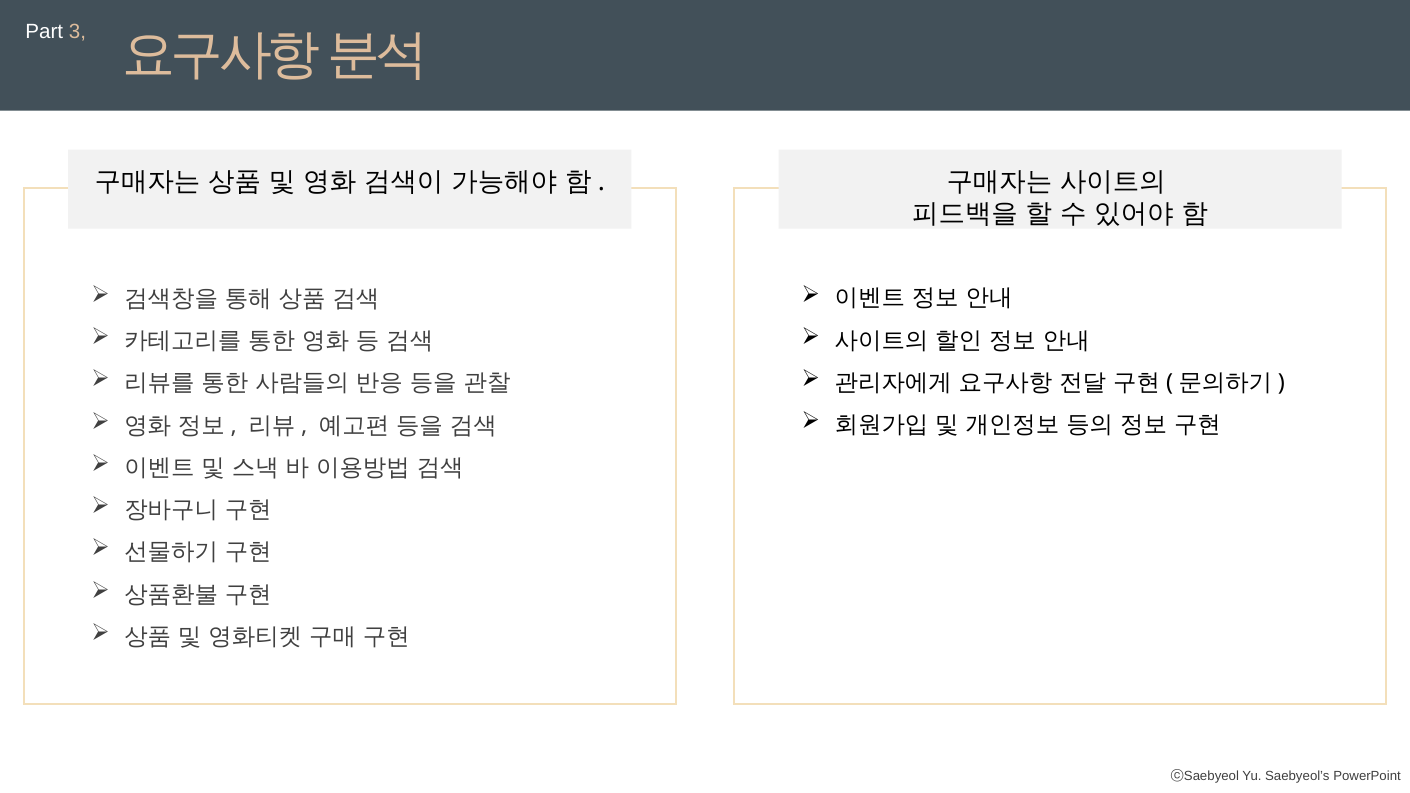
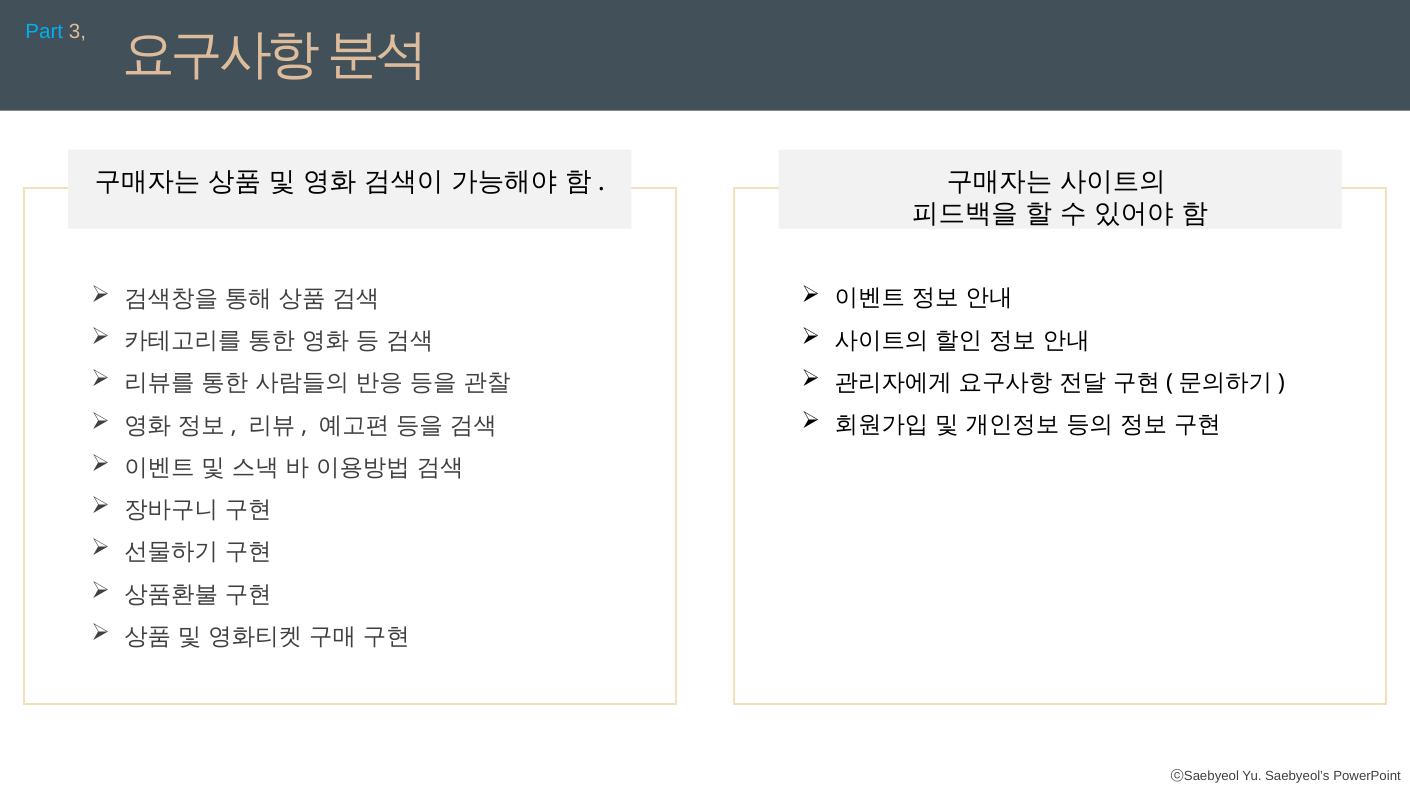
Part colour: white -> light blue
